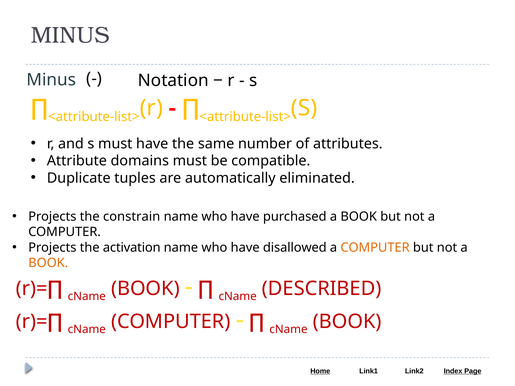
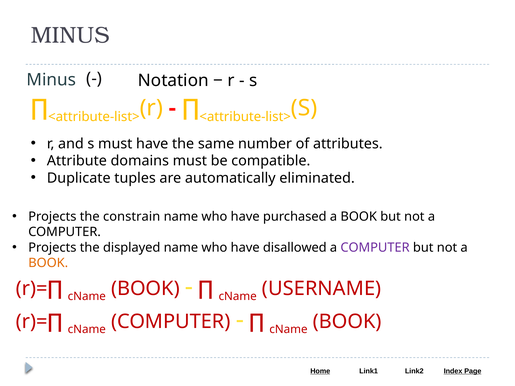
activation: activation -> displayed
COMPUTER at (375, 248) colour: orange -> purple
DESCRIBED: DESCRIBED -> USERNAME
